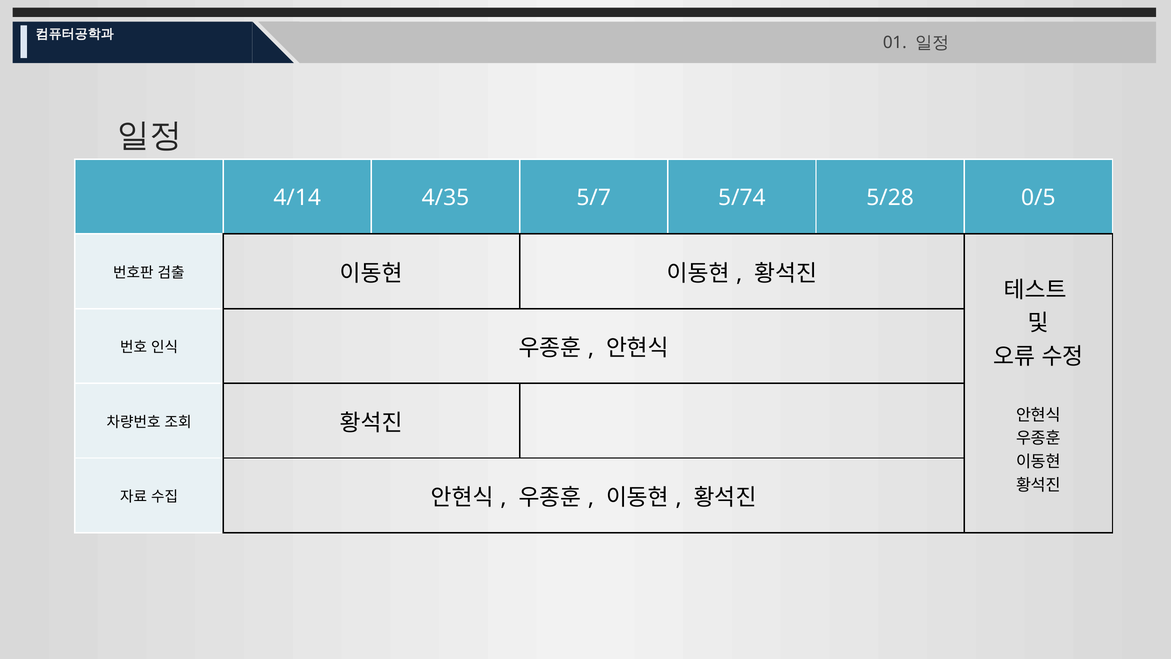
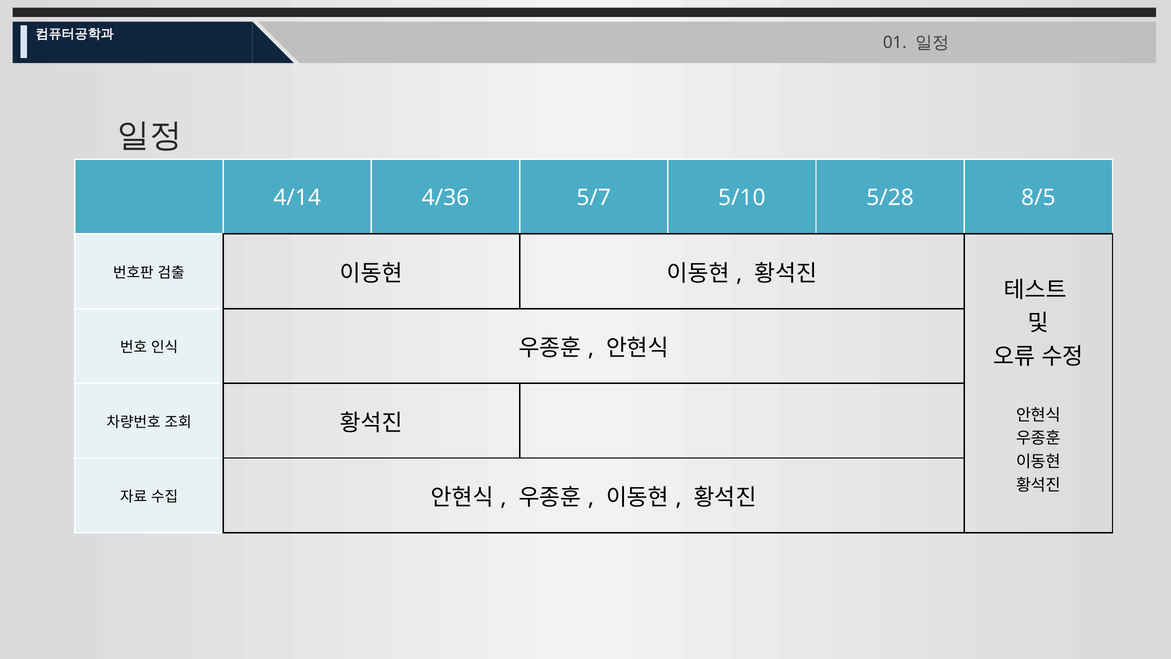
4/35: 4/35 -> 4/36
5/74: 5/74 -> 5/10
0/5: 0/5 -> 8/5
